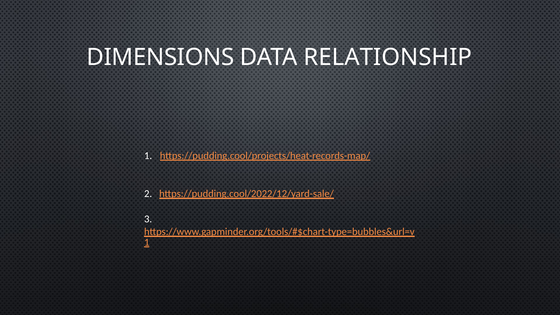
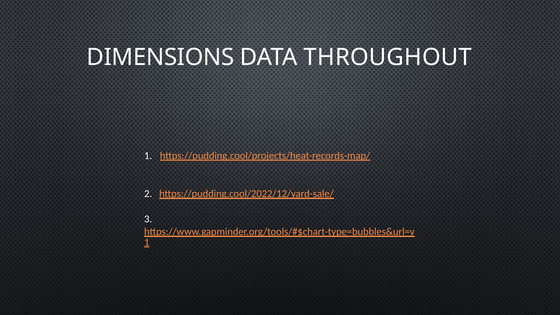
RELATIONSHIP: RELATIONSHIP -> THROUGHOUT
